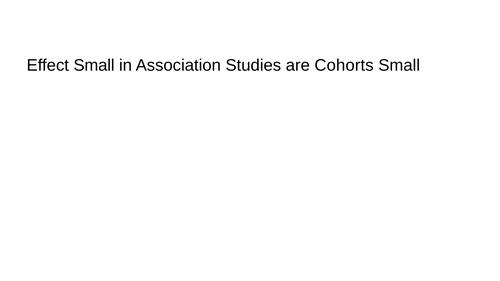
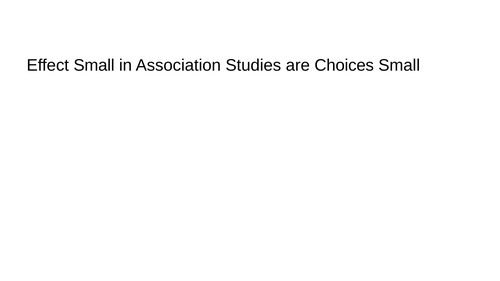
Cohorts: Cohorts -> Choices
